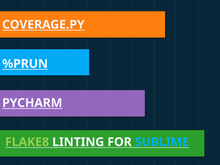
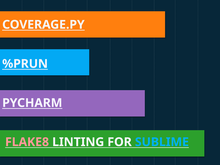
FLAKE8 colour: light green -> pink
